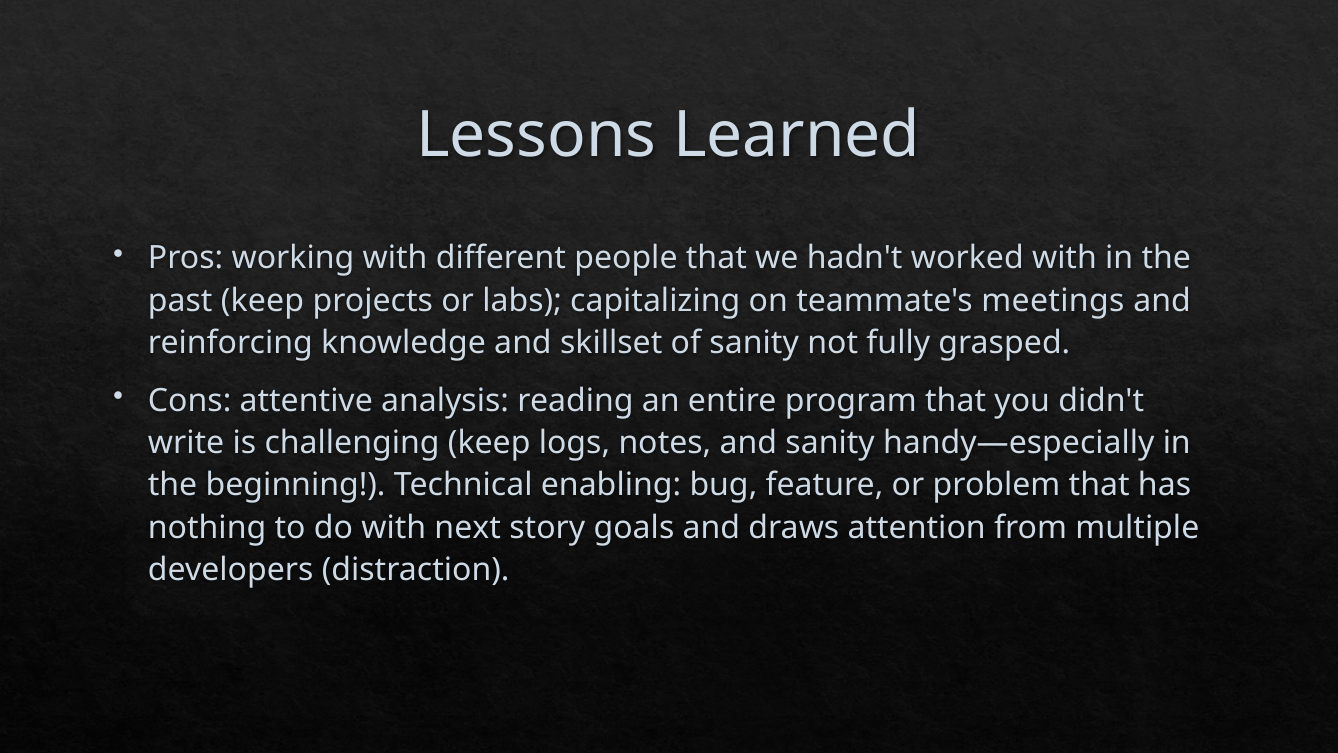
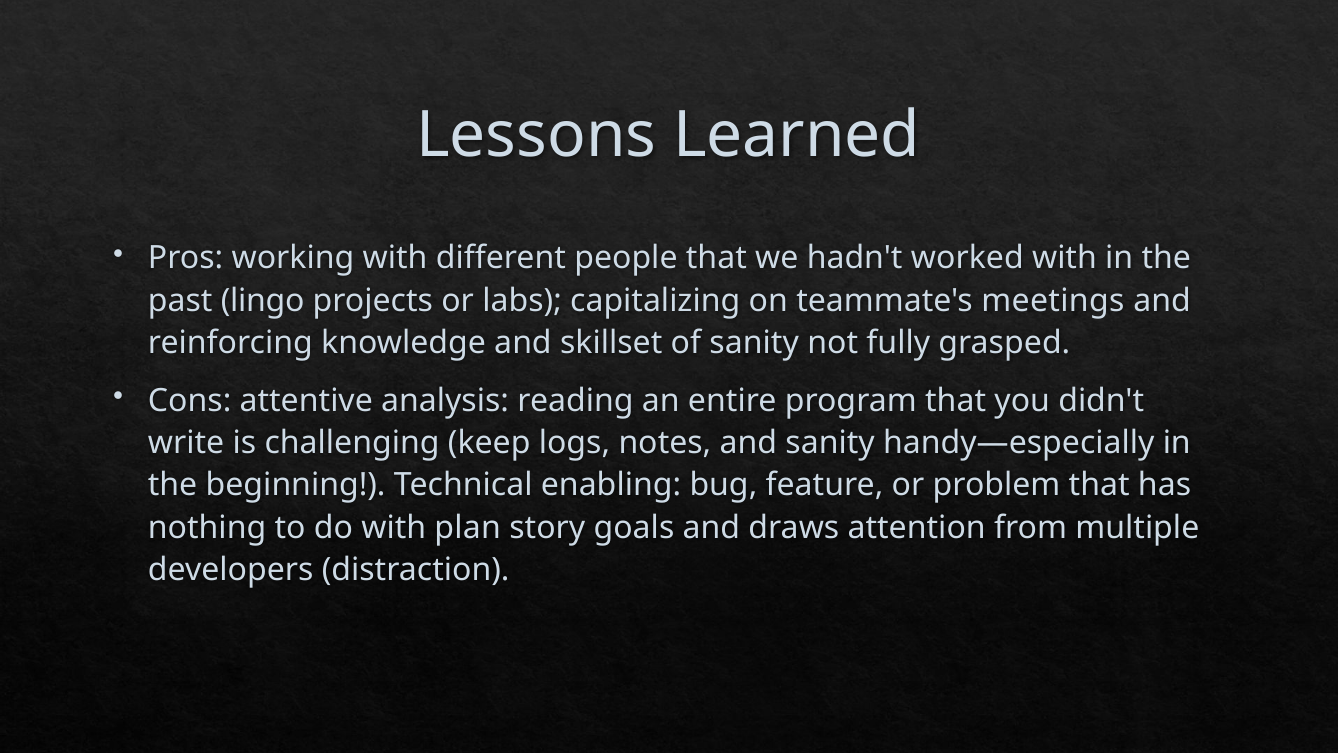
past keep: keep -> lingo
next: next -> plan
